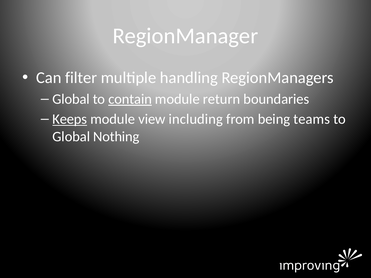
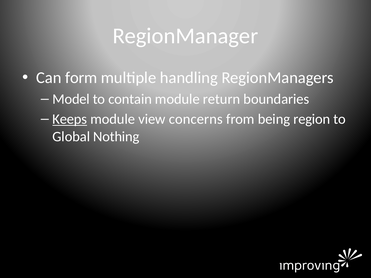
filter: filter -> form
Global at (71, 99): Global -> Model
contain underline: present -> none
including: including -> concerns
teams: teams -> region
